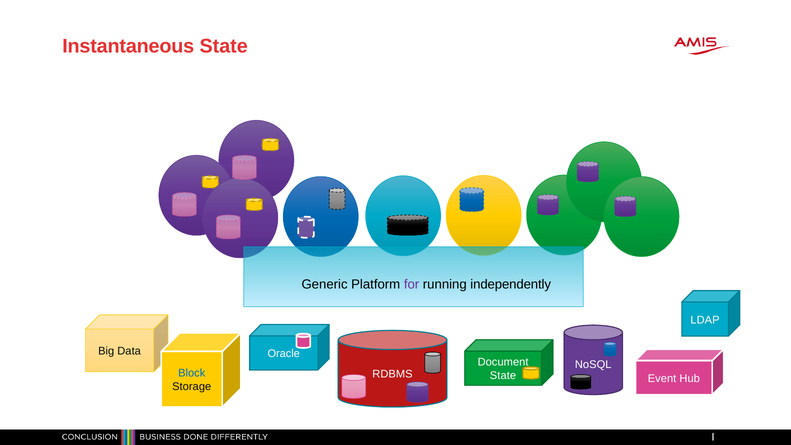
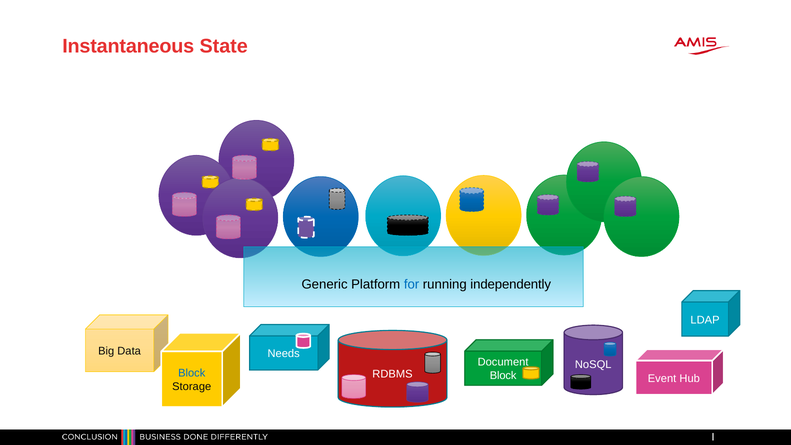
for colour: purple -> blue
Oracle: Oracle -> Needs
State at (503, 376): State -> Block
